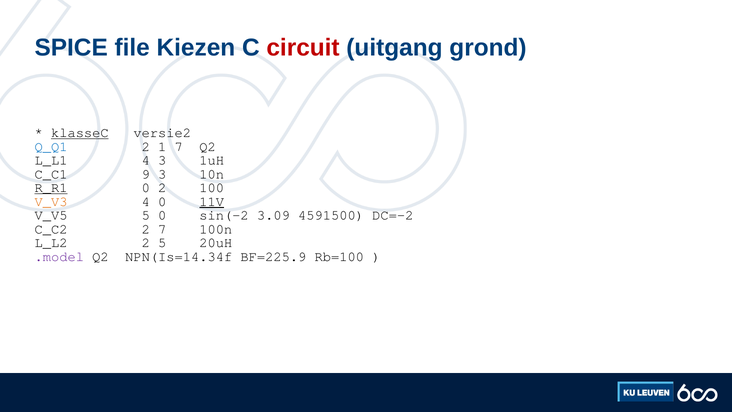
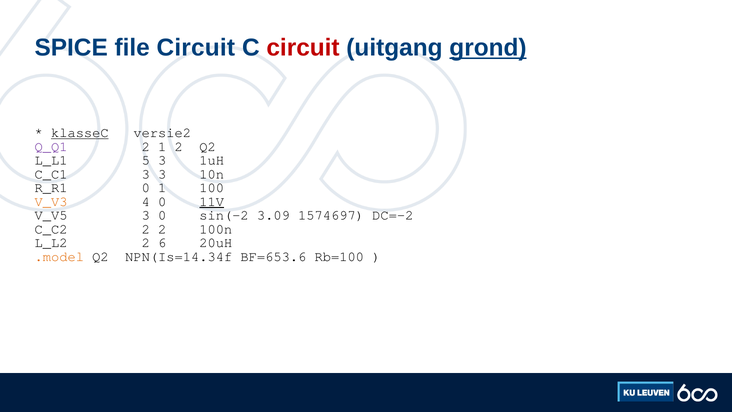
file Kiezen: Kiezen -> Circuit
grond underline: none -> present
Q_Q1 colour: blue -> purple
1 7: 7 -> 2
L_L1 4: 4 -> 5
C_C1 9: 9 -> 3
R_R1 underline: present -> none
0 2: 2 -> 1
V_V5 5: 5 -> 3
4591500: 4591500 -> 1574697
2 7: 7 -> 2
2 5: 5 -> 6
.model colour: purple -> orange
BF=225.9: BF=225.9 -> BF=653.6
